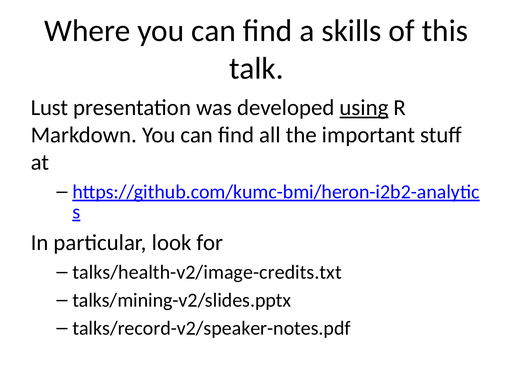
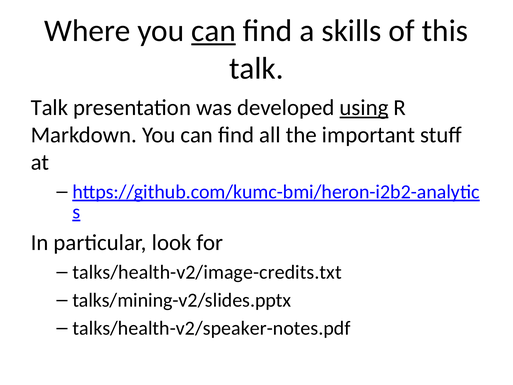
can at (214, 31) underline: none -> present
Lust at (49, 108): Lust -> Talk
talks/record-v2/speaker-notes.pdf: talks/record-v2/speaker-notes.pdf -> talks/health-v2/speaker-notes.pdf
